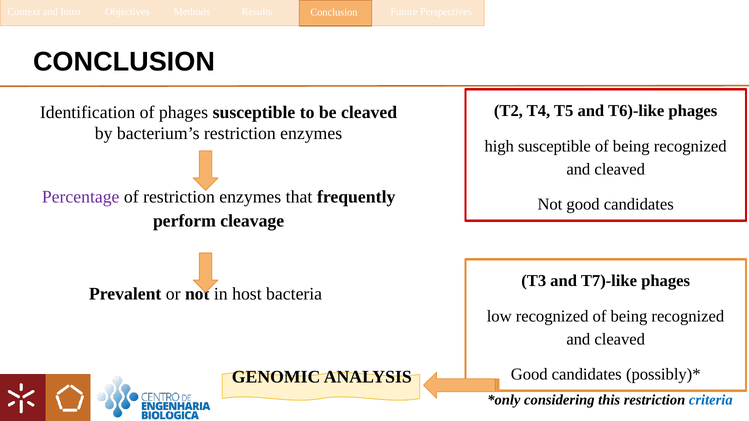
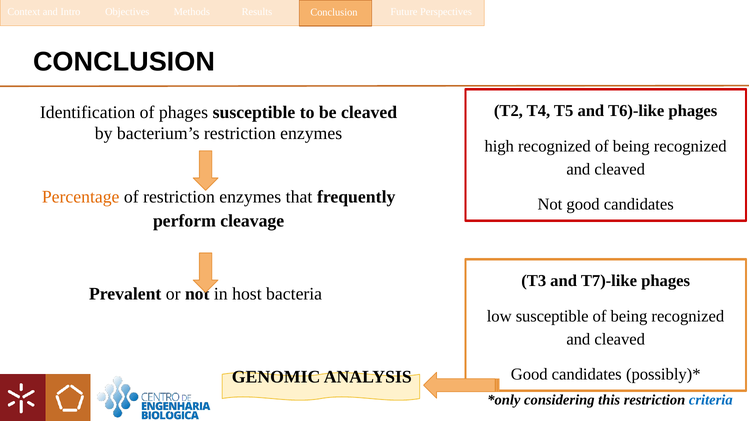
high susceptible: susceptible -> recognized
Percentage colour: purple -> orange
low recognized: recognized -> susceptible
